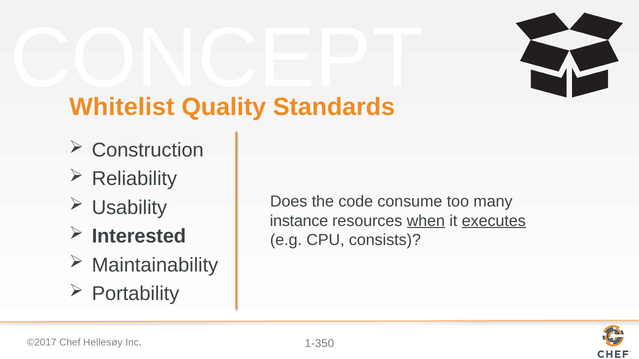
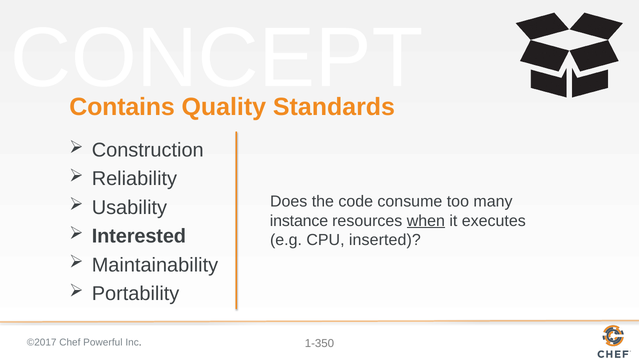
Whitelist: Whitelist -> Contains
executes underline: present -> none
consists: consists -> inserted
Hellesøy: Hellesøy -> Powerful
